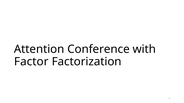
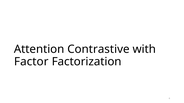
Conference: Conference -> Contrastive
